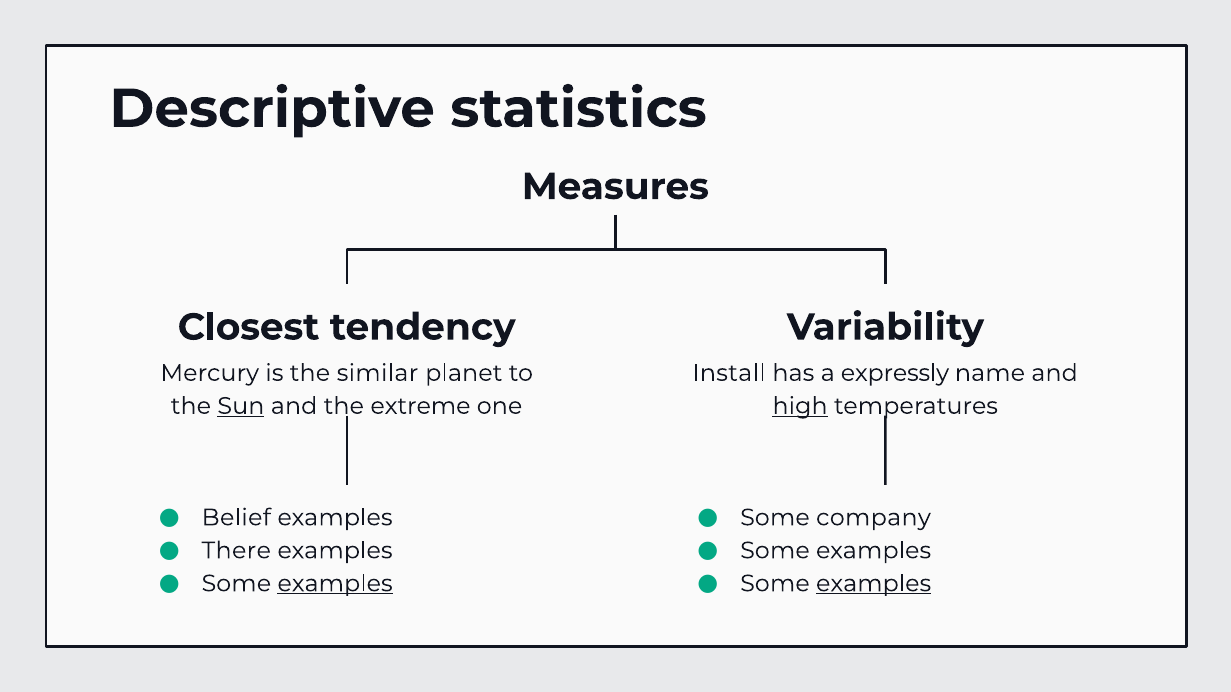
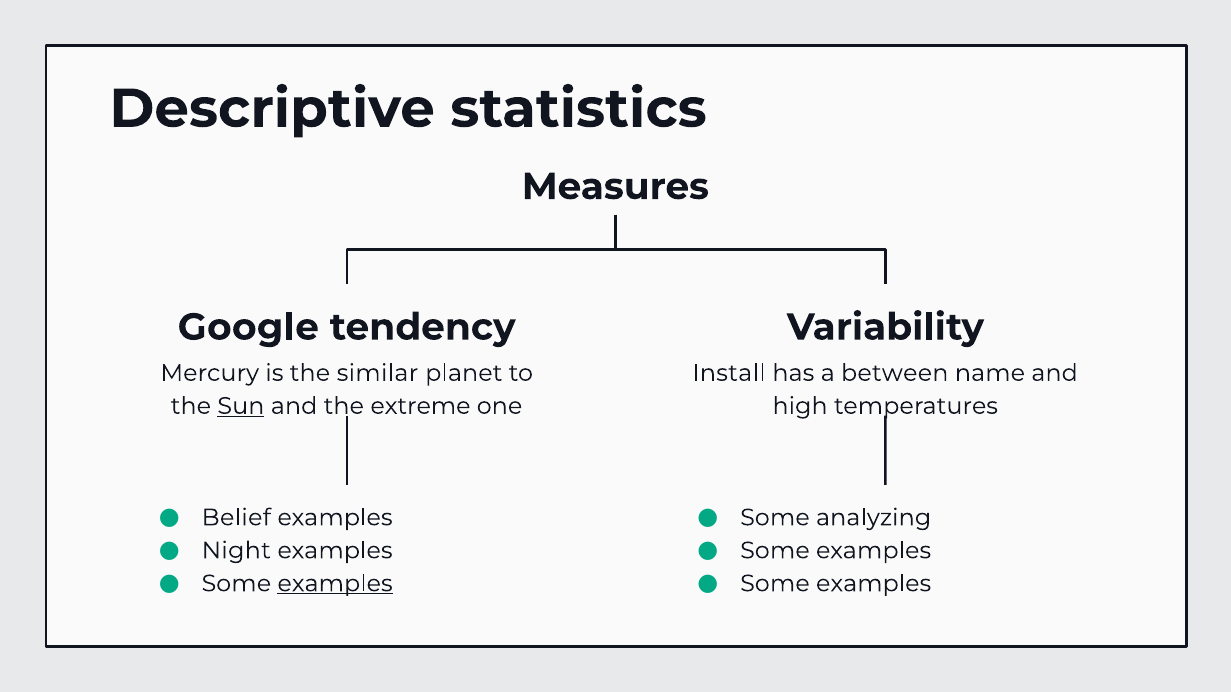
Closest: Closest -> Google
expressly: expressly -> between
high underline: present -> none
company: company -> analyzing
There: There -> Night
examples at (874, 584) underline: present -> none
